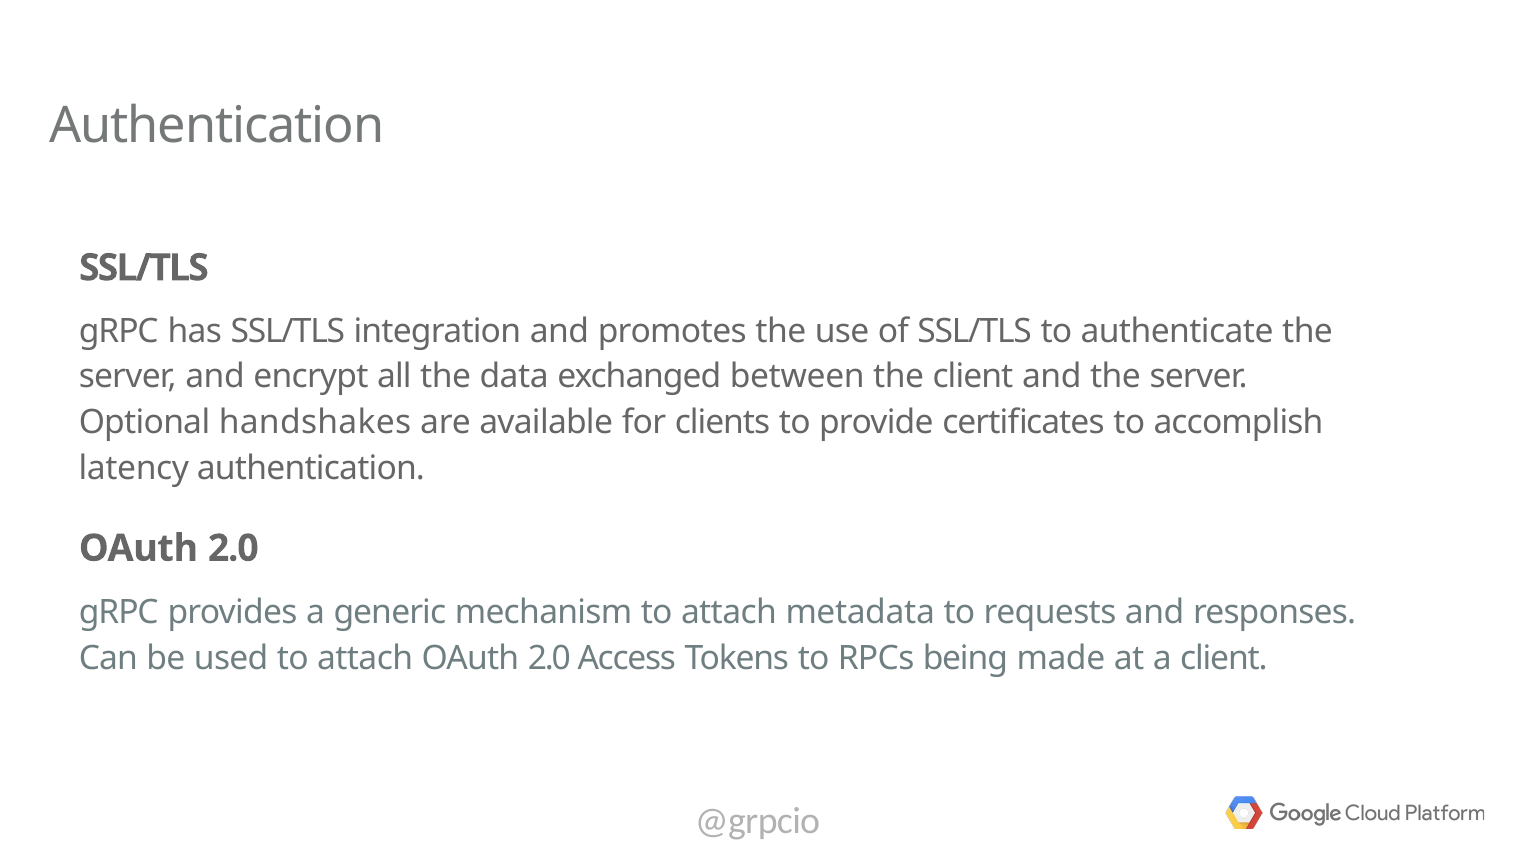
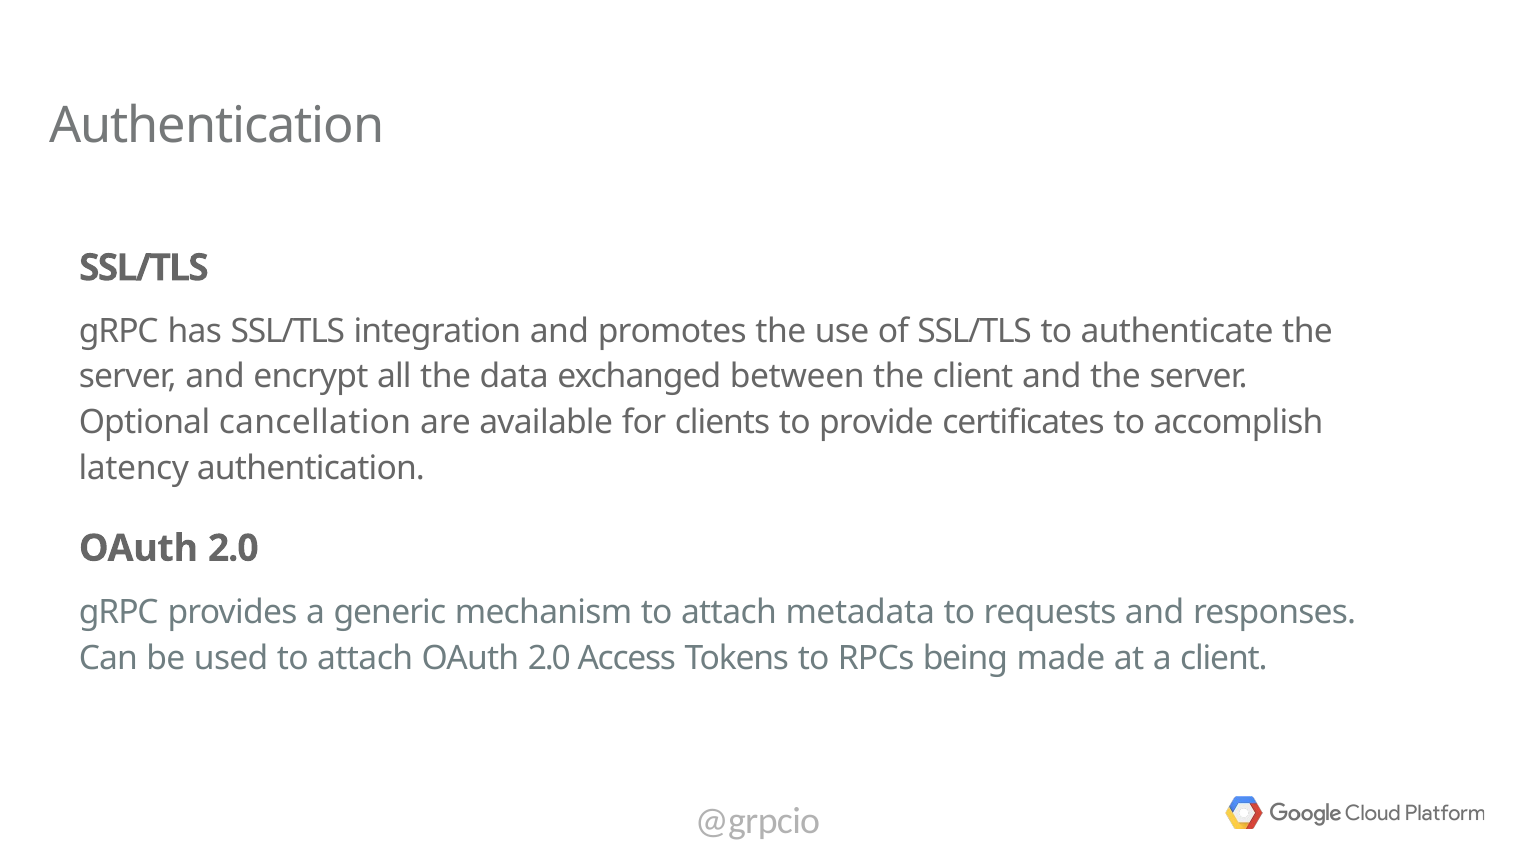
handshakes: handshakes -> cancellation
